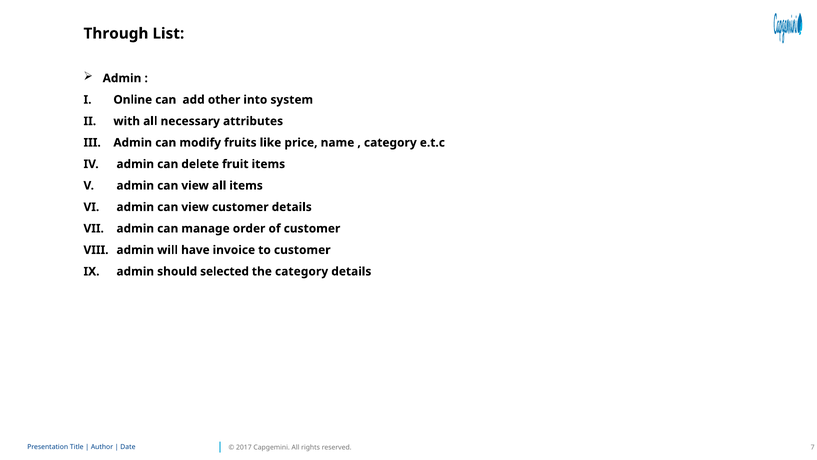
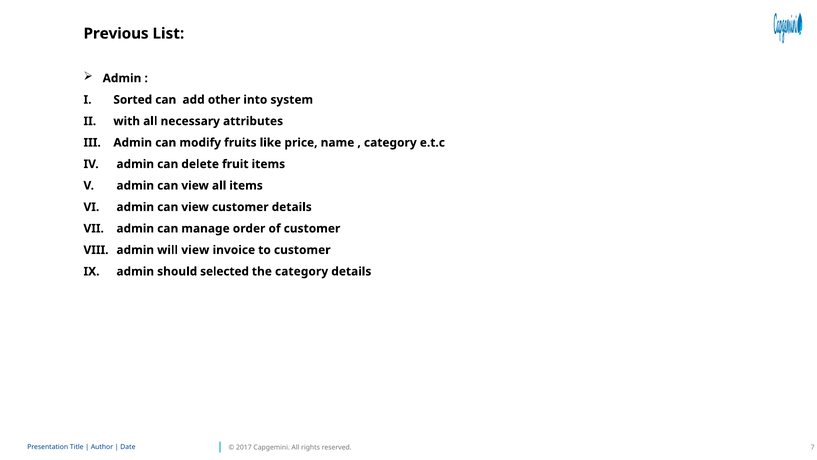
Through: Through -> Previous
Online: Online -> Sorted
will have: have -> view
